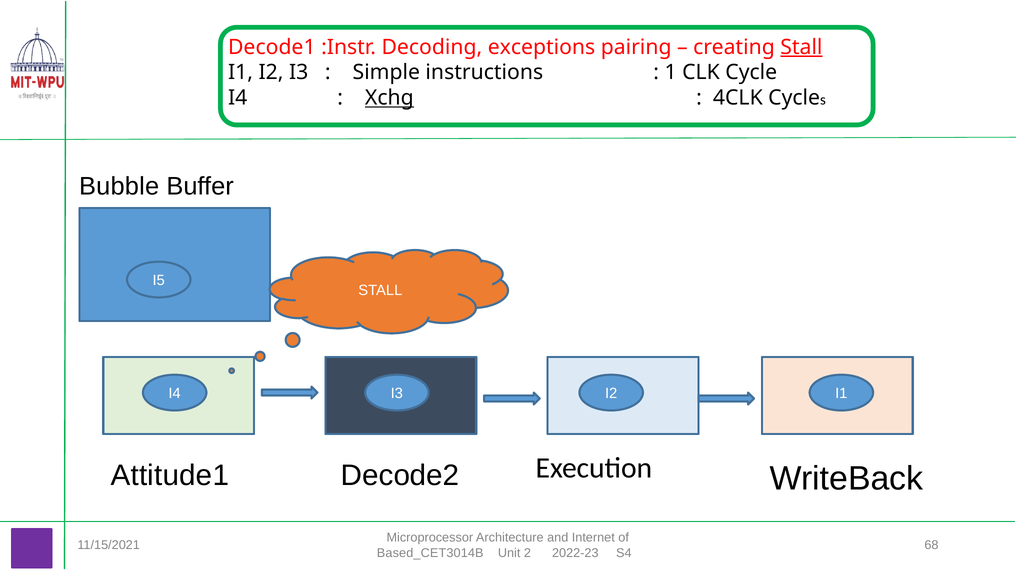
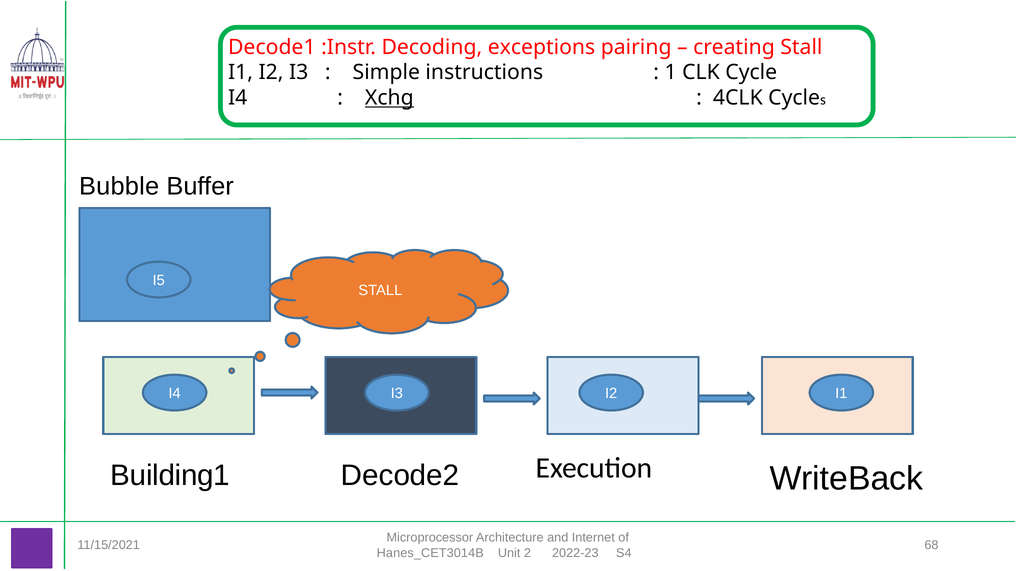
Stall at (801, 47) underline: present -> none
Attitude1: Attitude1 -> Building1
Based_CET3014B: Based_CET3014B -> Hanes_CET3014B
